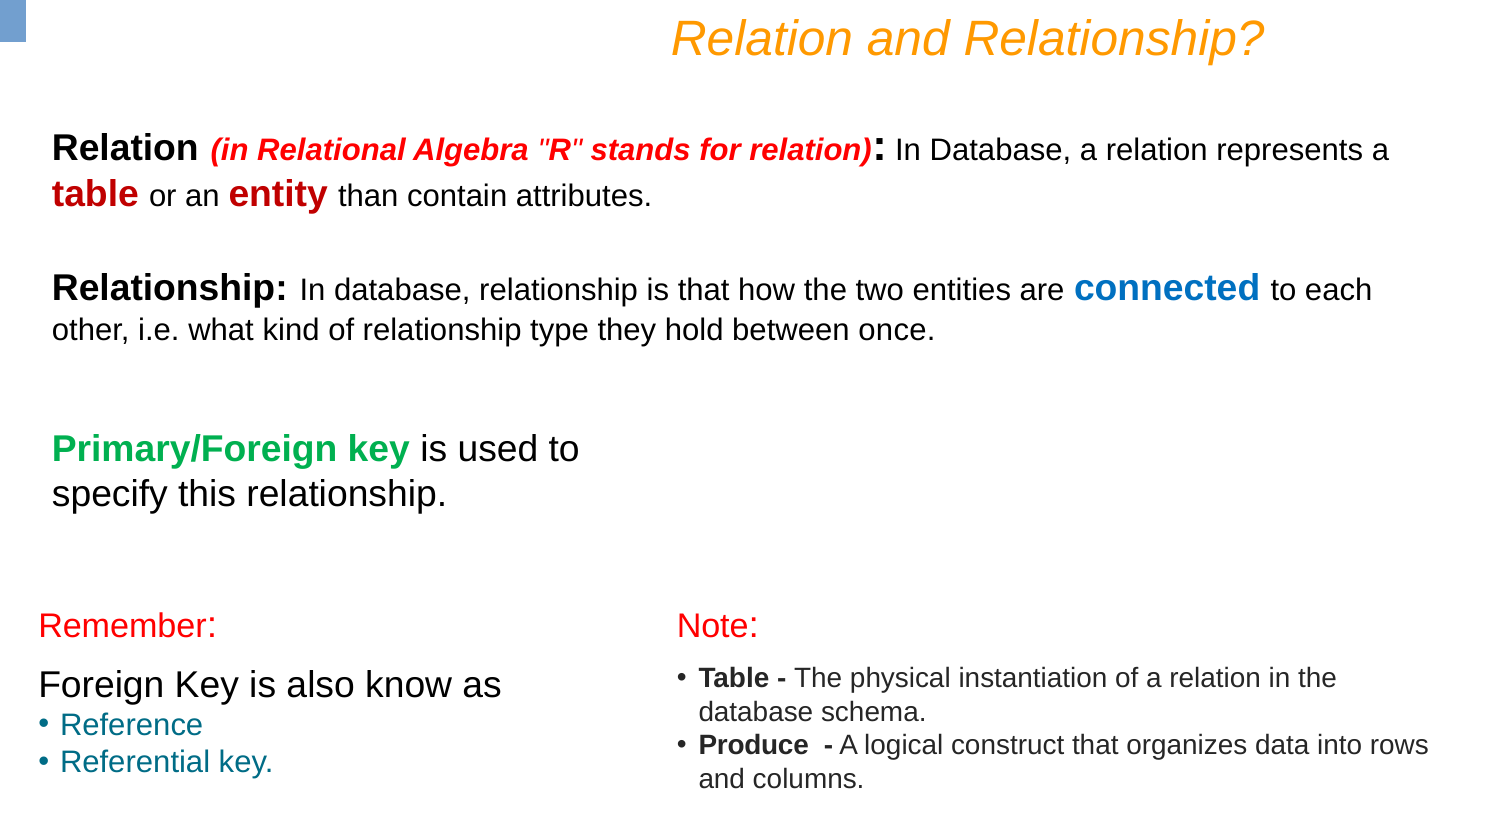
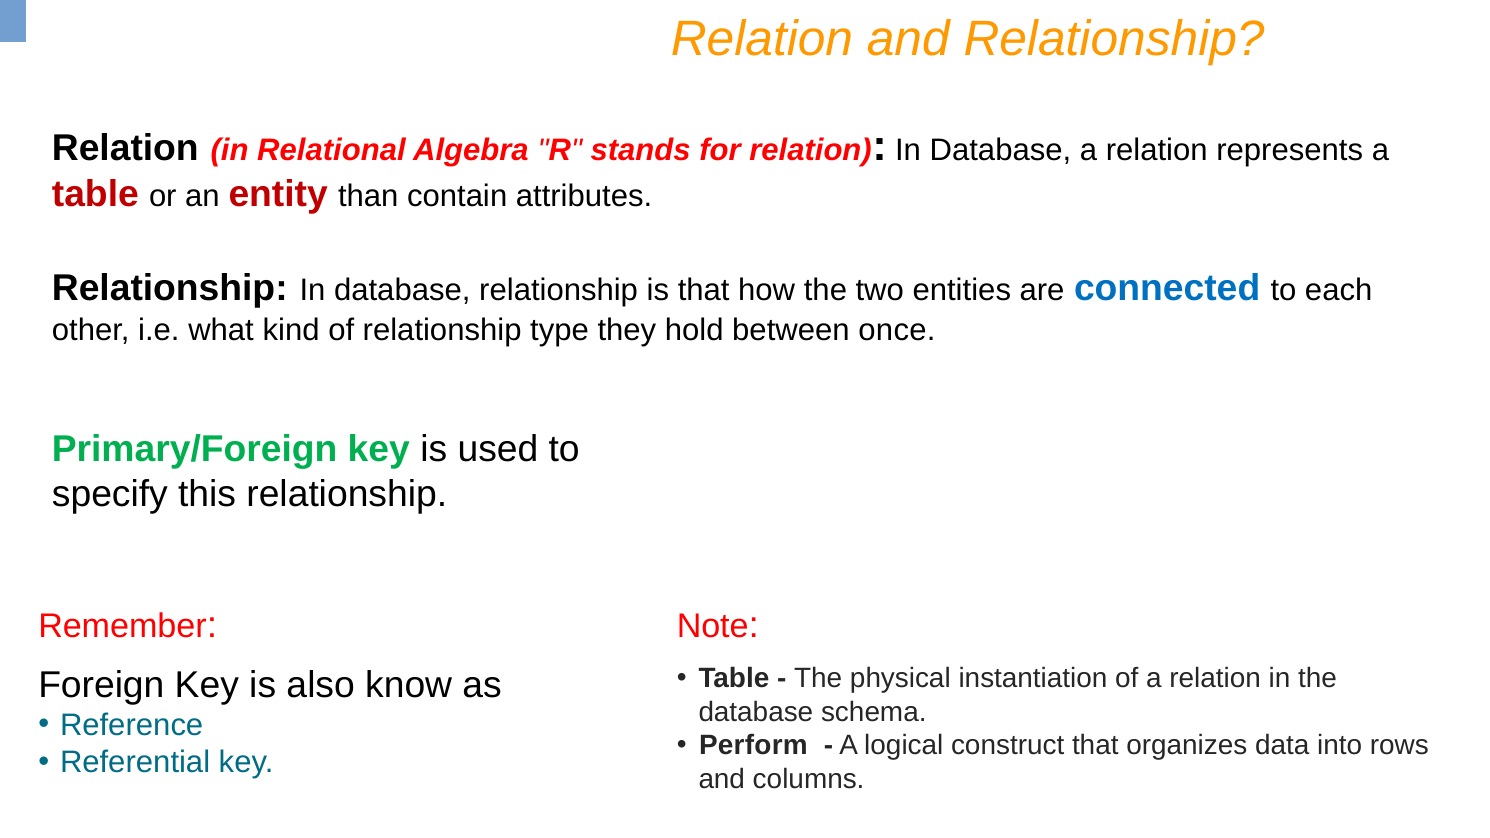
Produce: Produce -> Perform
